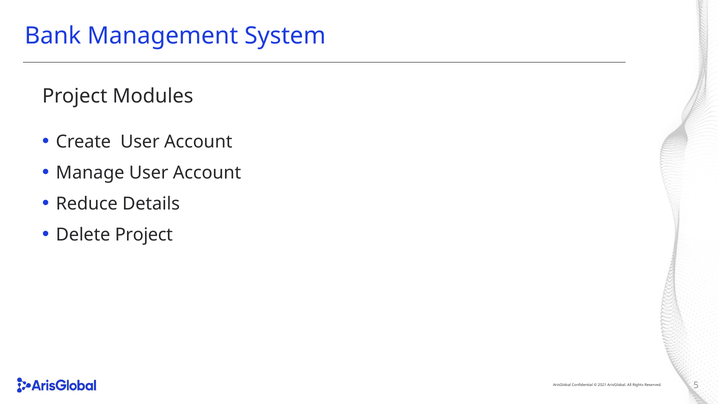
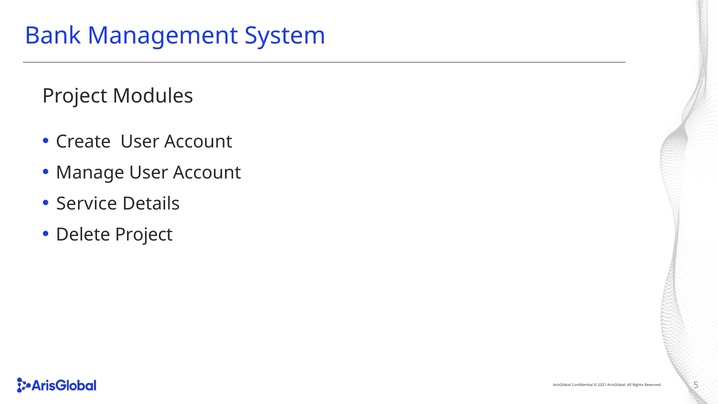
Reduce: Reduce -> Service
